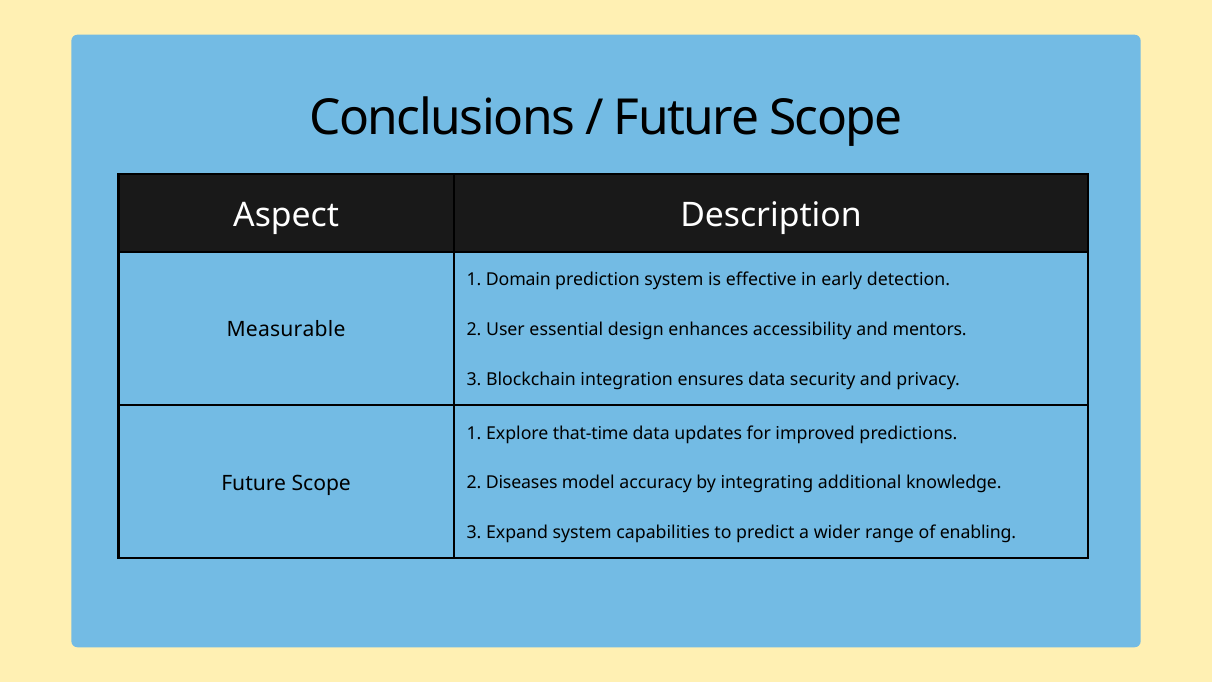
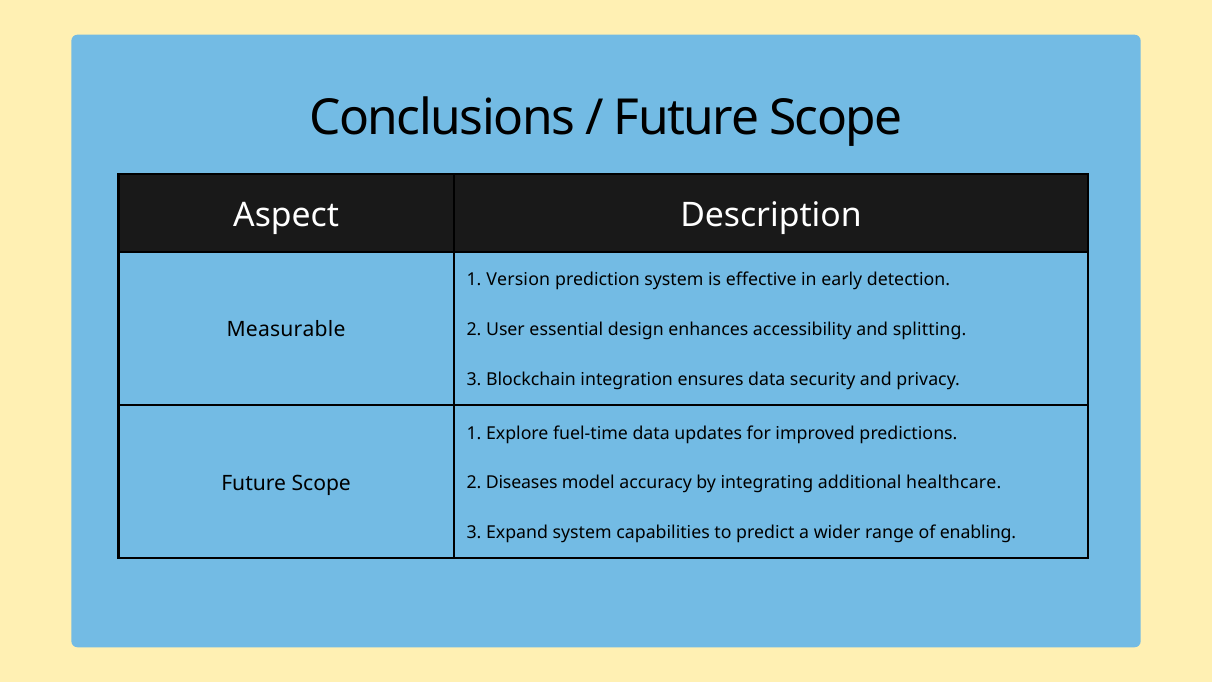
Domain: Domain -> Version
mentors: mentors -> splitting
that-time: that-time -> fuel-time
knowledge: knowledge -> healthcare
